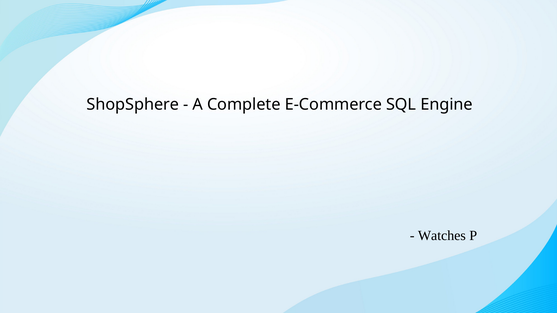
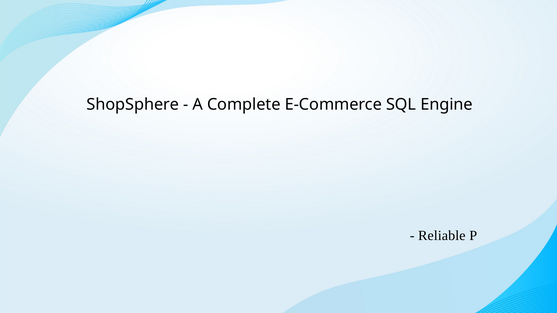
Watches: Watches -> Reliable
